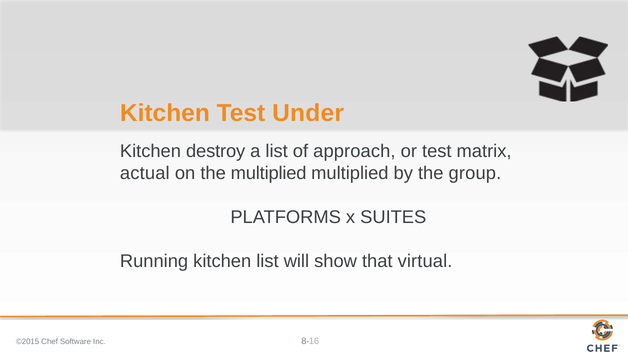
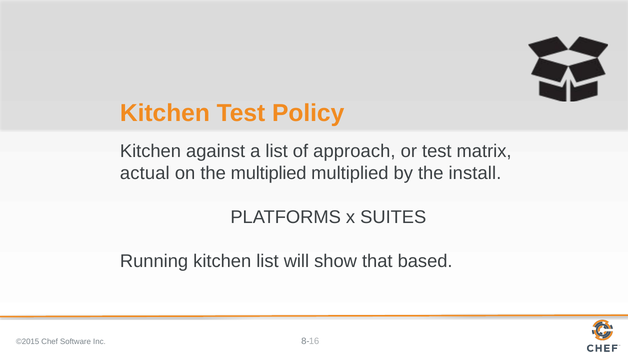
Under: Under -> Policy
destroy: destroy -> against
group: group -> install
virtual: virtual -> based
